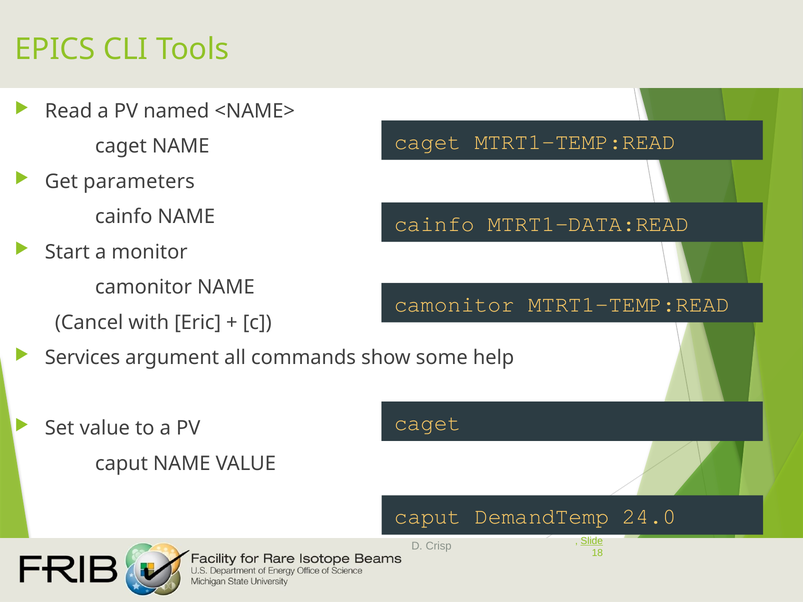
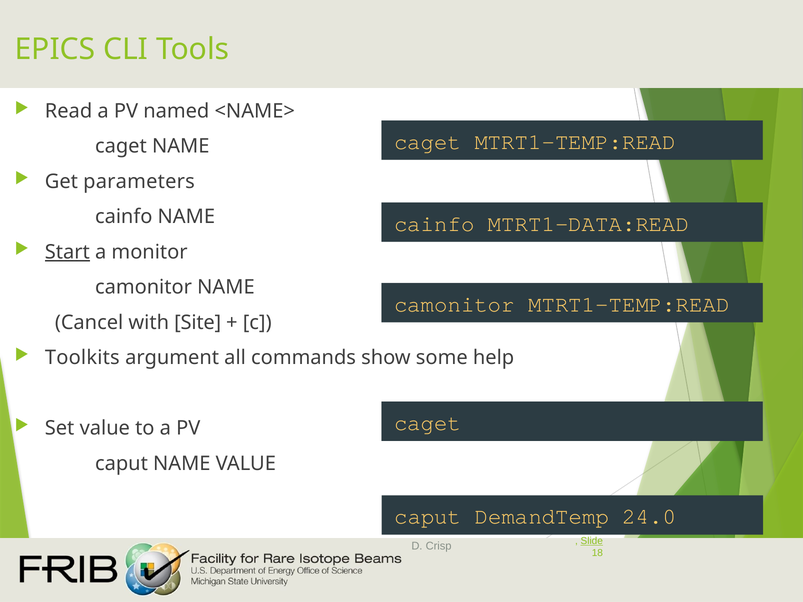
Start underline: none -> present
Eric: Eric -> Site
Services: Services -> Toolkits
